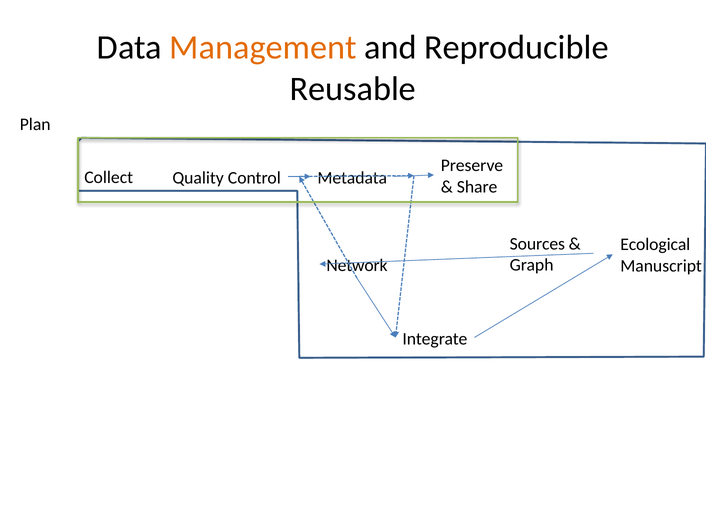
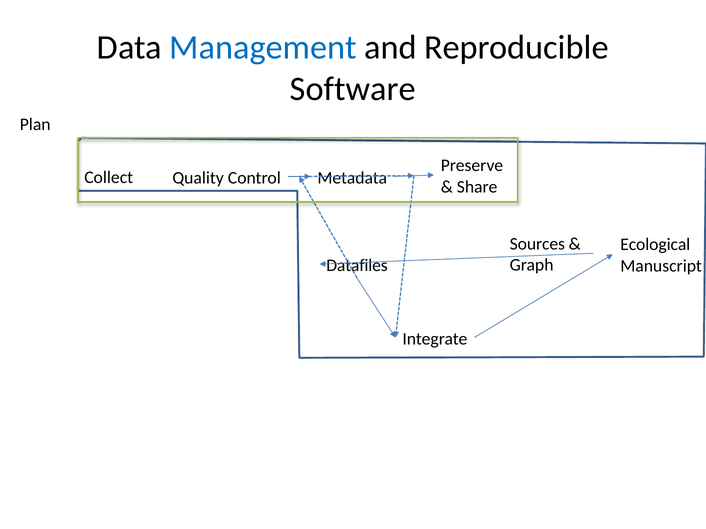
Management colour: orange -> blue
Reusable: Reusable -> Software
Network: Network -> Datafiles
